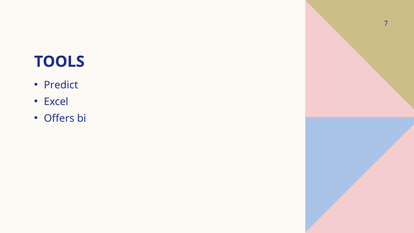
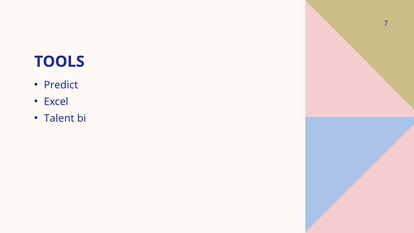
Offers: Offers -> Talent
